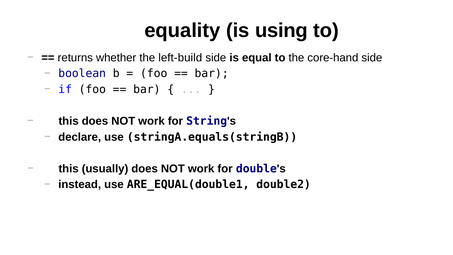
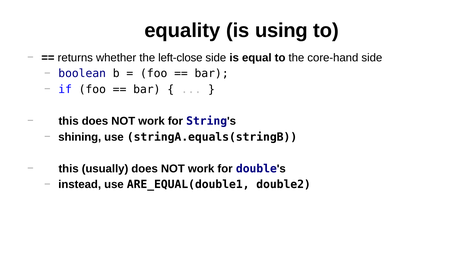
left-build: left-build -> left-close
declare: declare -> shining
